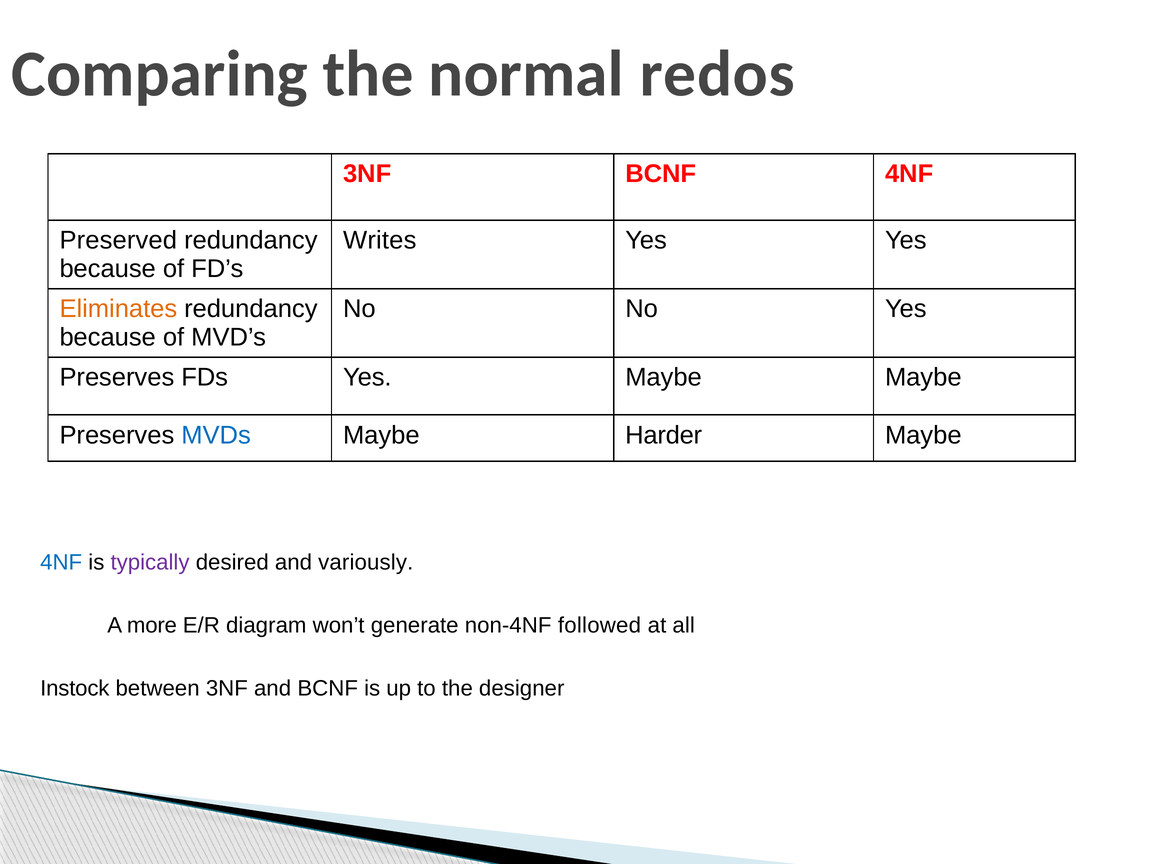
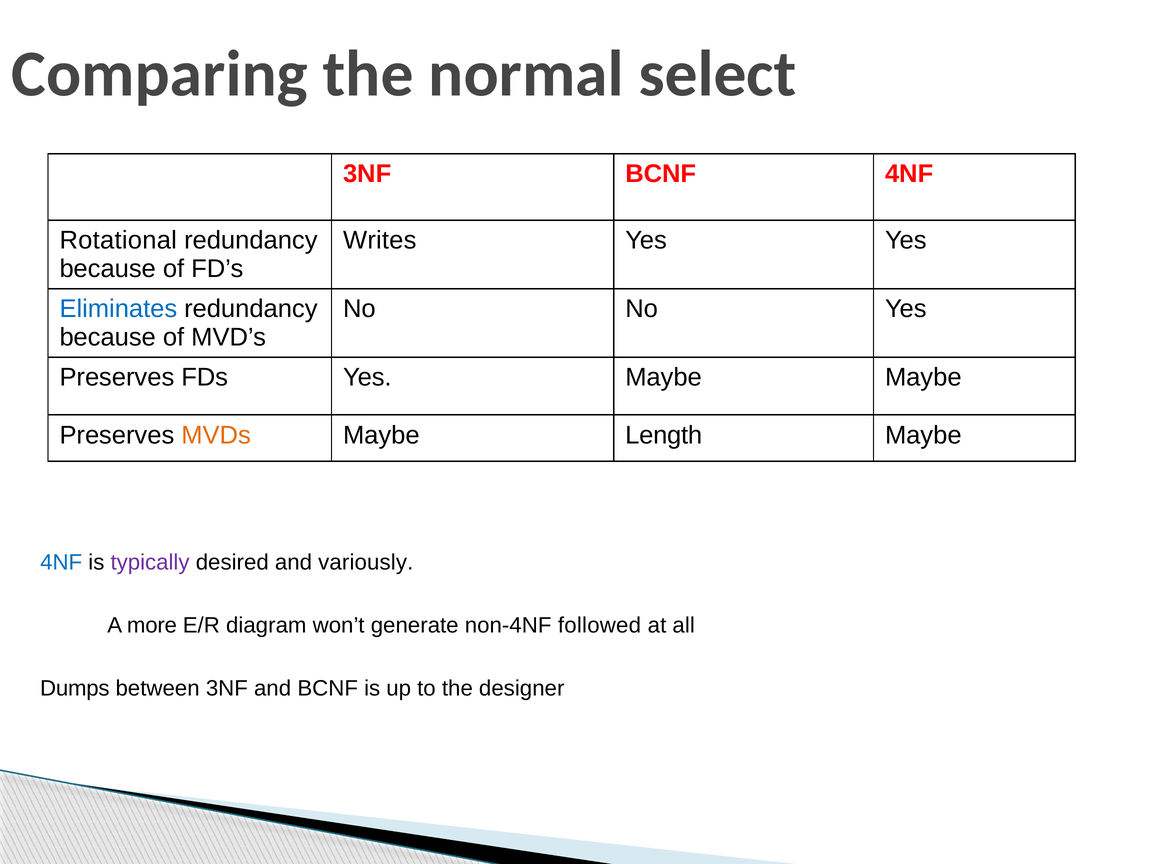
redos: redos -> select
Preserved: Preserved -> Rotational
Eliminates colour: orange -> blue
MVDs colour: blue -> orange
Harder: Harder -> Length
Instock: Instock -> Dumps
